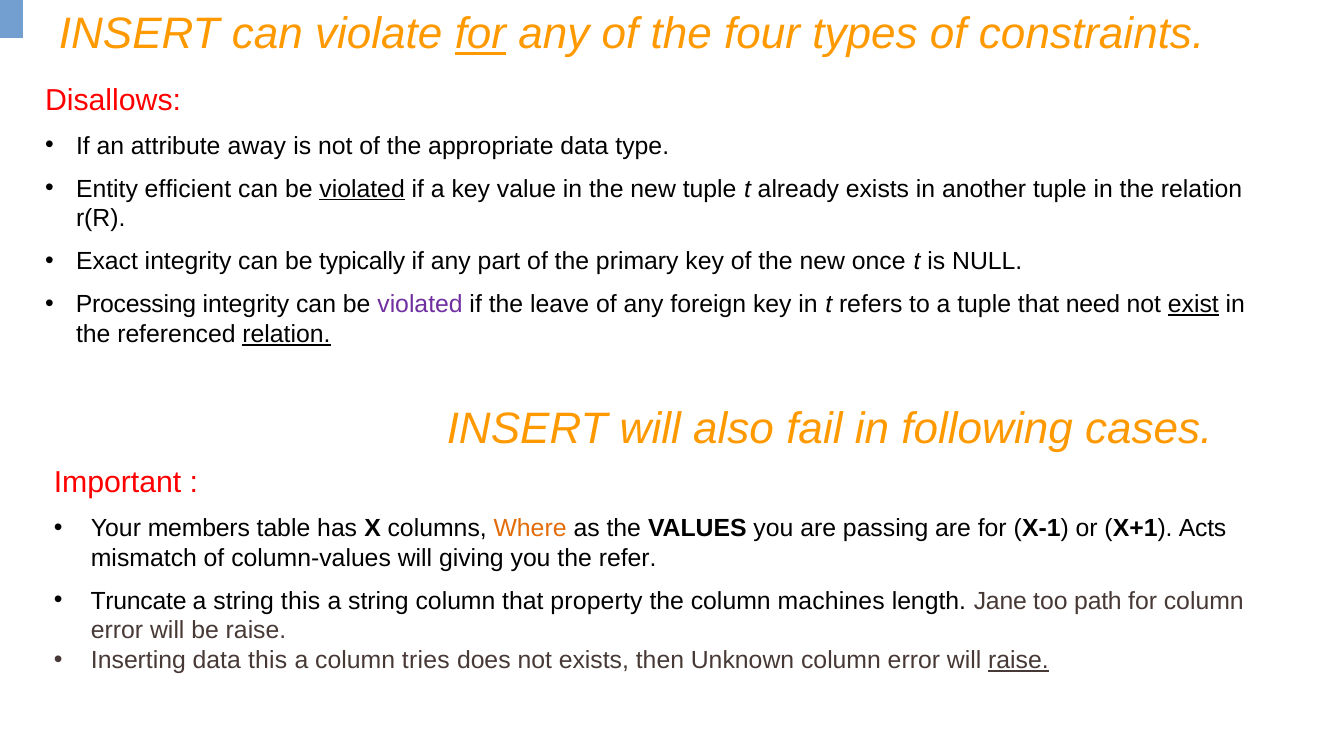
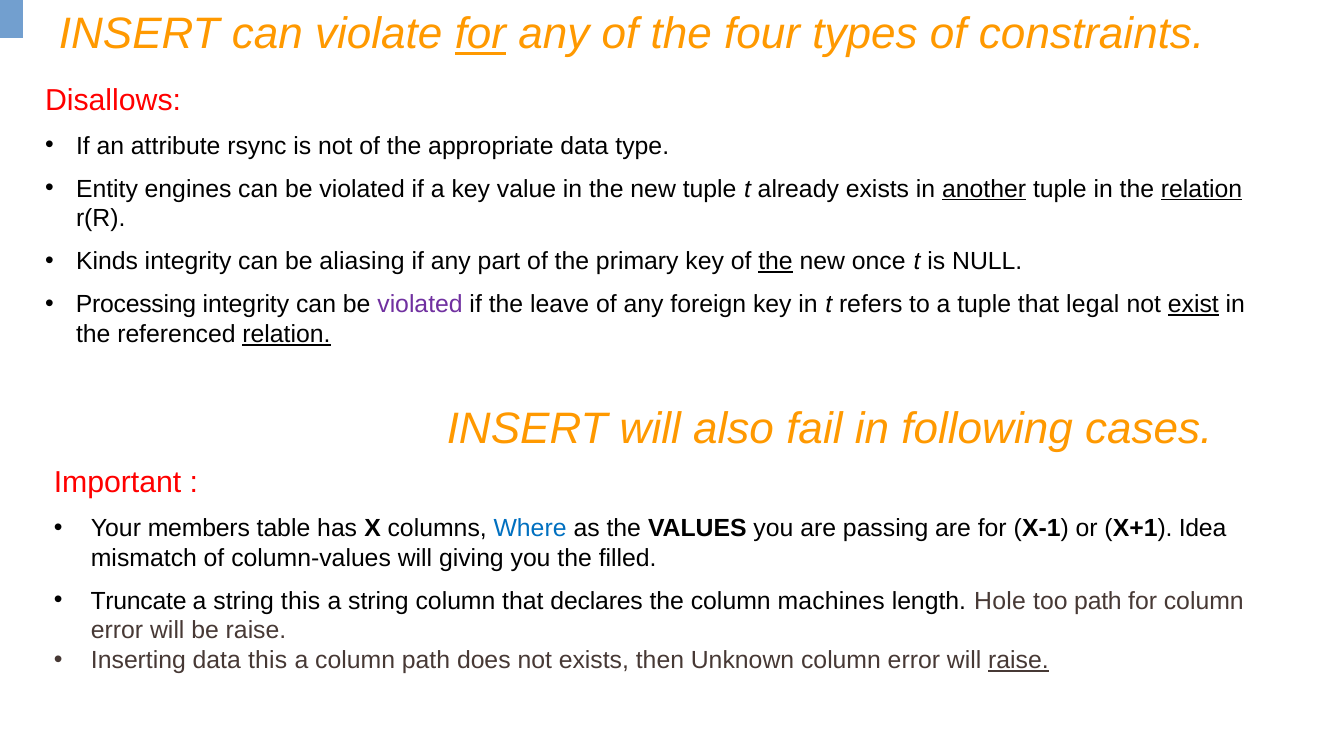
away: away -> rsync
efficient: efficient -> engines
violated at (362, 189) underline: present -> none
another underline: none -> present
relation at (1202, 189) underline: none -> present
Exact: Exact -> Kinds
typically: typically -> aliasing
the at (776, 262) underline: none -> present
need: need -> legal
Where colour: orange -> blue
Acts: Acts -> Idea
refer: refer -> filled
property: property -> declares
Jane: Jane -> Hole
column tries: tries -> path
